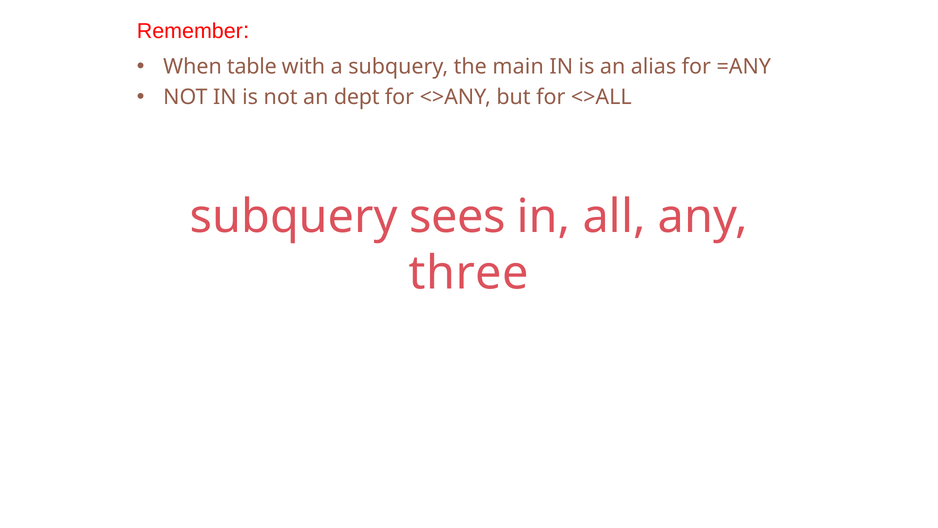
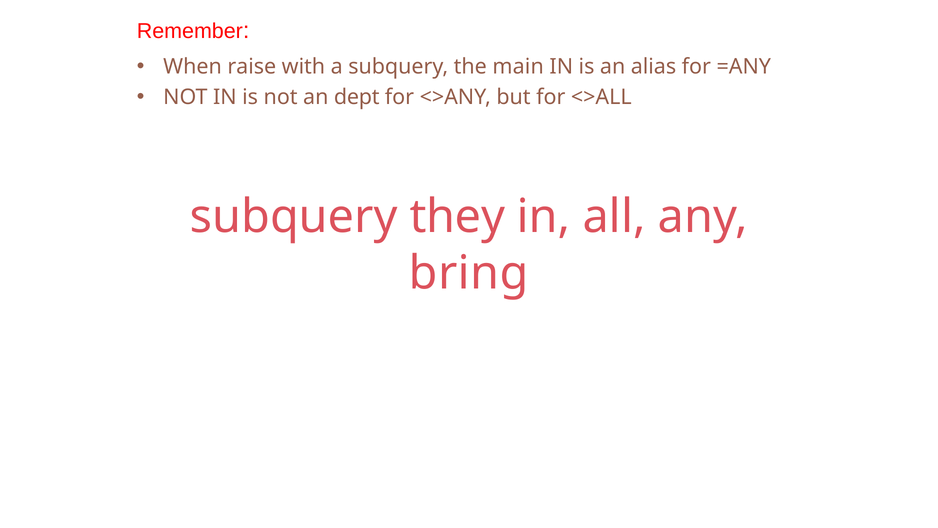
table: table -> raise
sees: sees -> they
three: three -> bring
